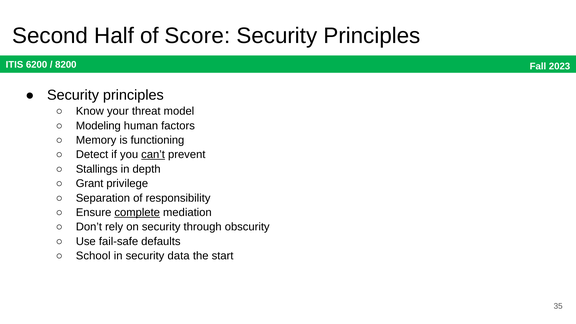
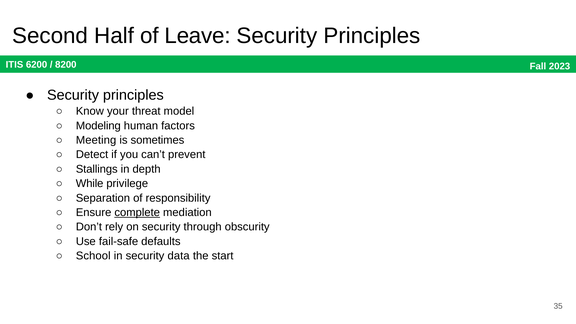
Score: Score -> Leave
Memory: Memory -> Meeting
functioning: functioning -> sometimes
can’t underline: present -> none
Grant: Grant -> While
